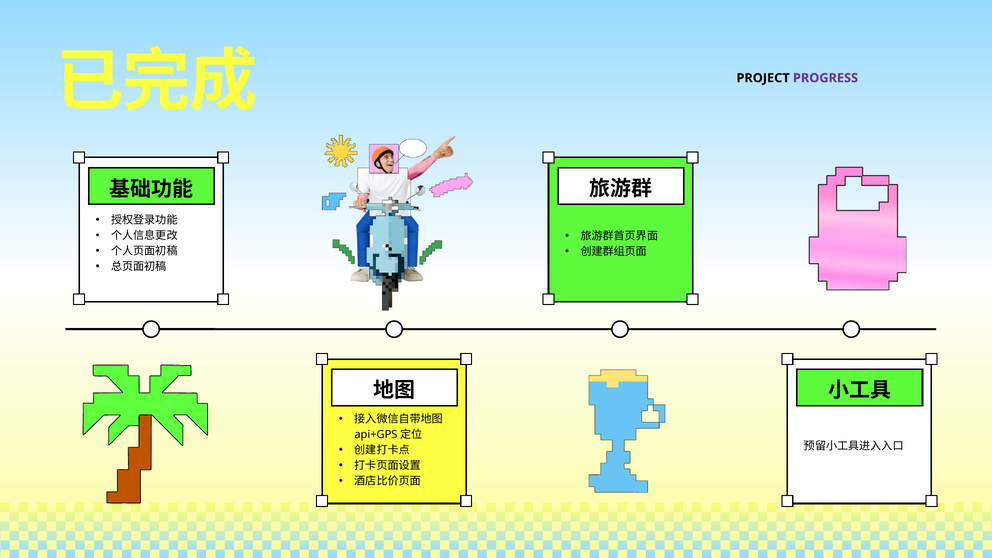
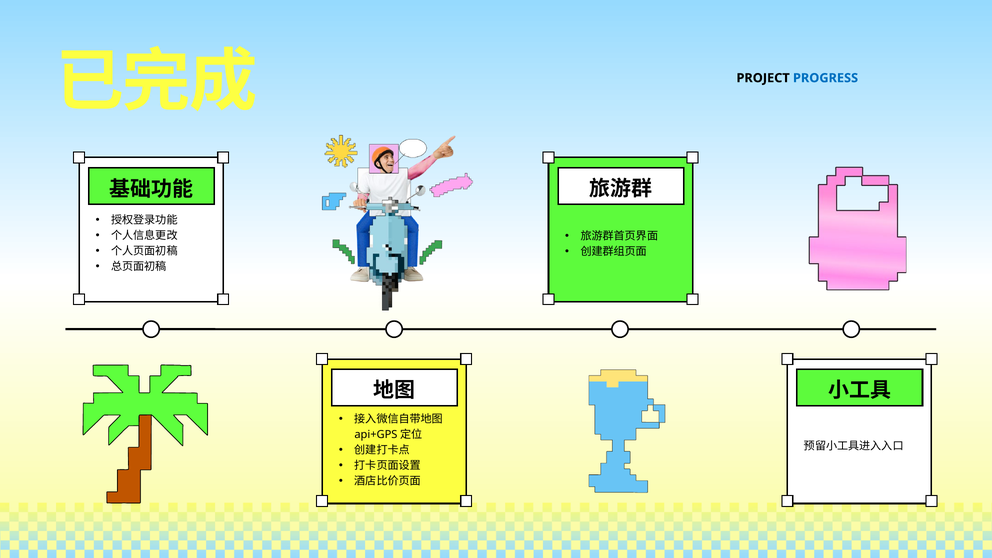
PROGRESS colour: purple -> blue
